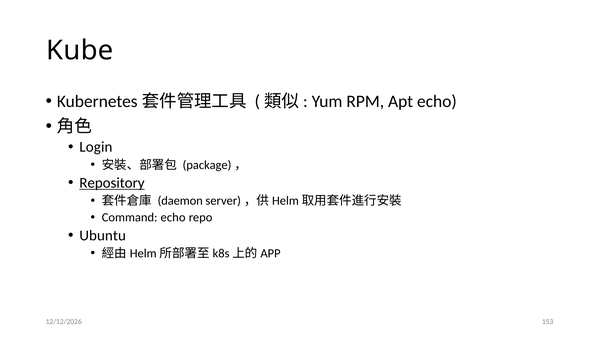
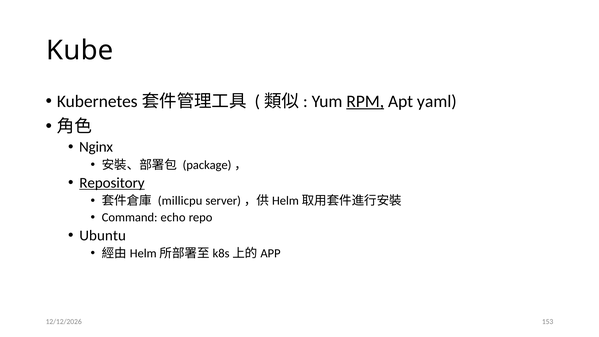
RPM underline: none -> present
Apt echo: echo -> yaml
Login: Login -> Nginx
daemon: daemon -> millicpu
